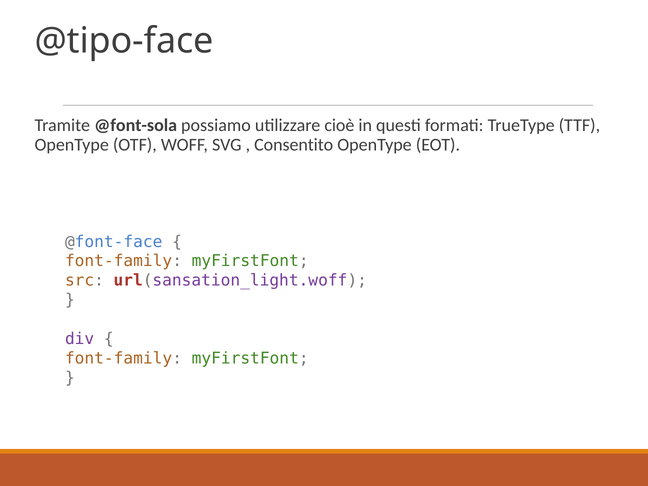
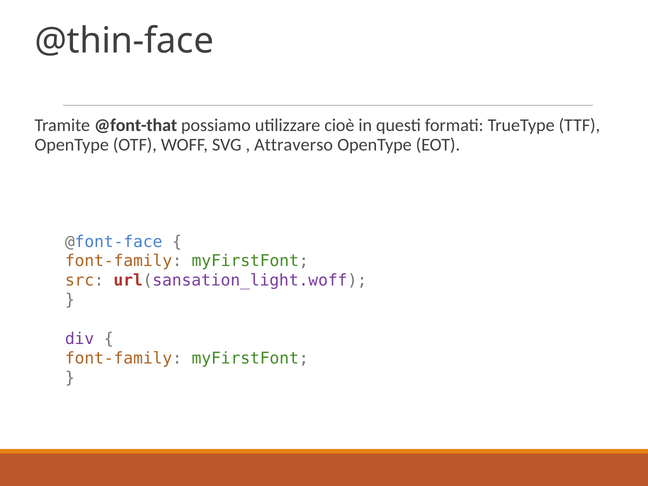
@tipo-face: @tipo-face -> @thin-face
@font-sola: @font-sola -> @font-that
Consentito: Consentito -> Attraverso
